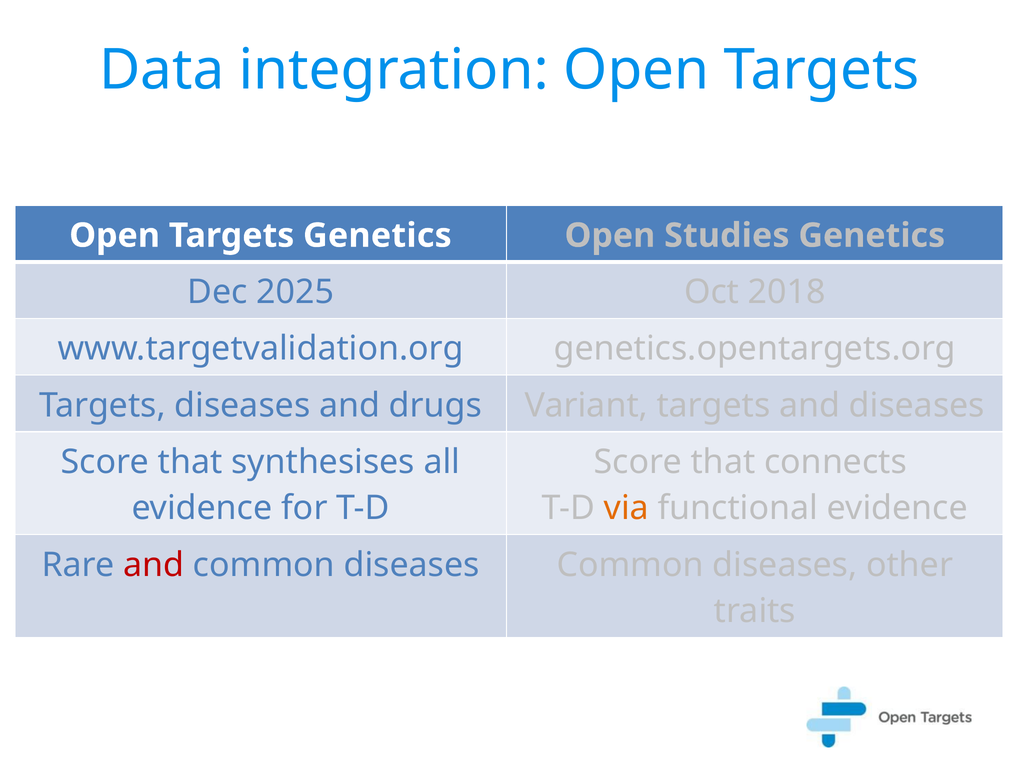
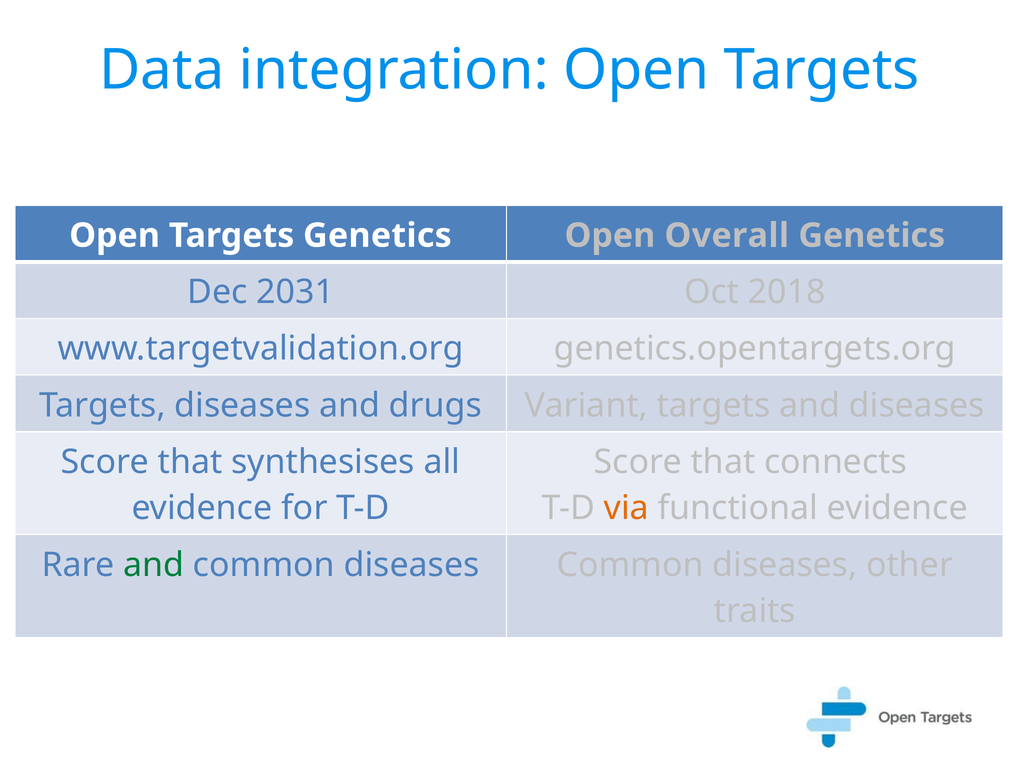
Studies: Studies -> Overall
2025: 2025 -> 2031
and at (154, 565) colour: red -> green
